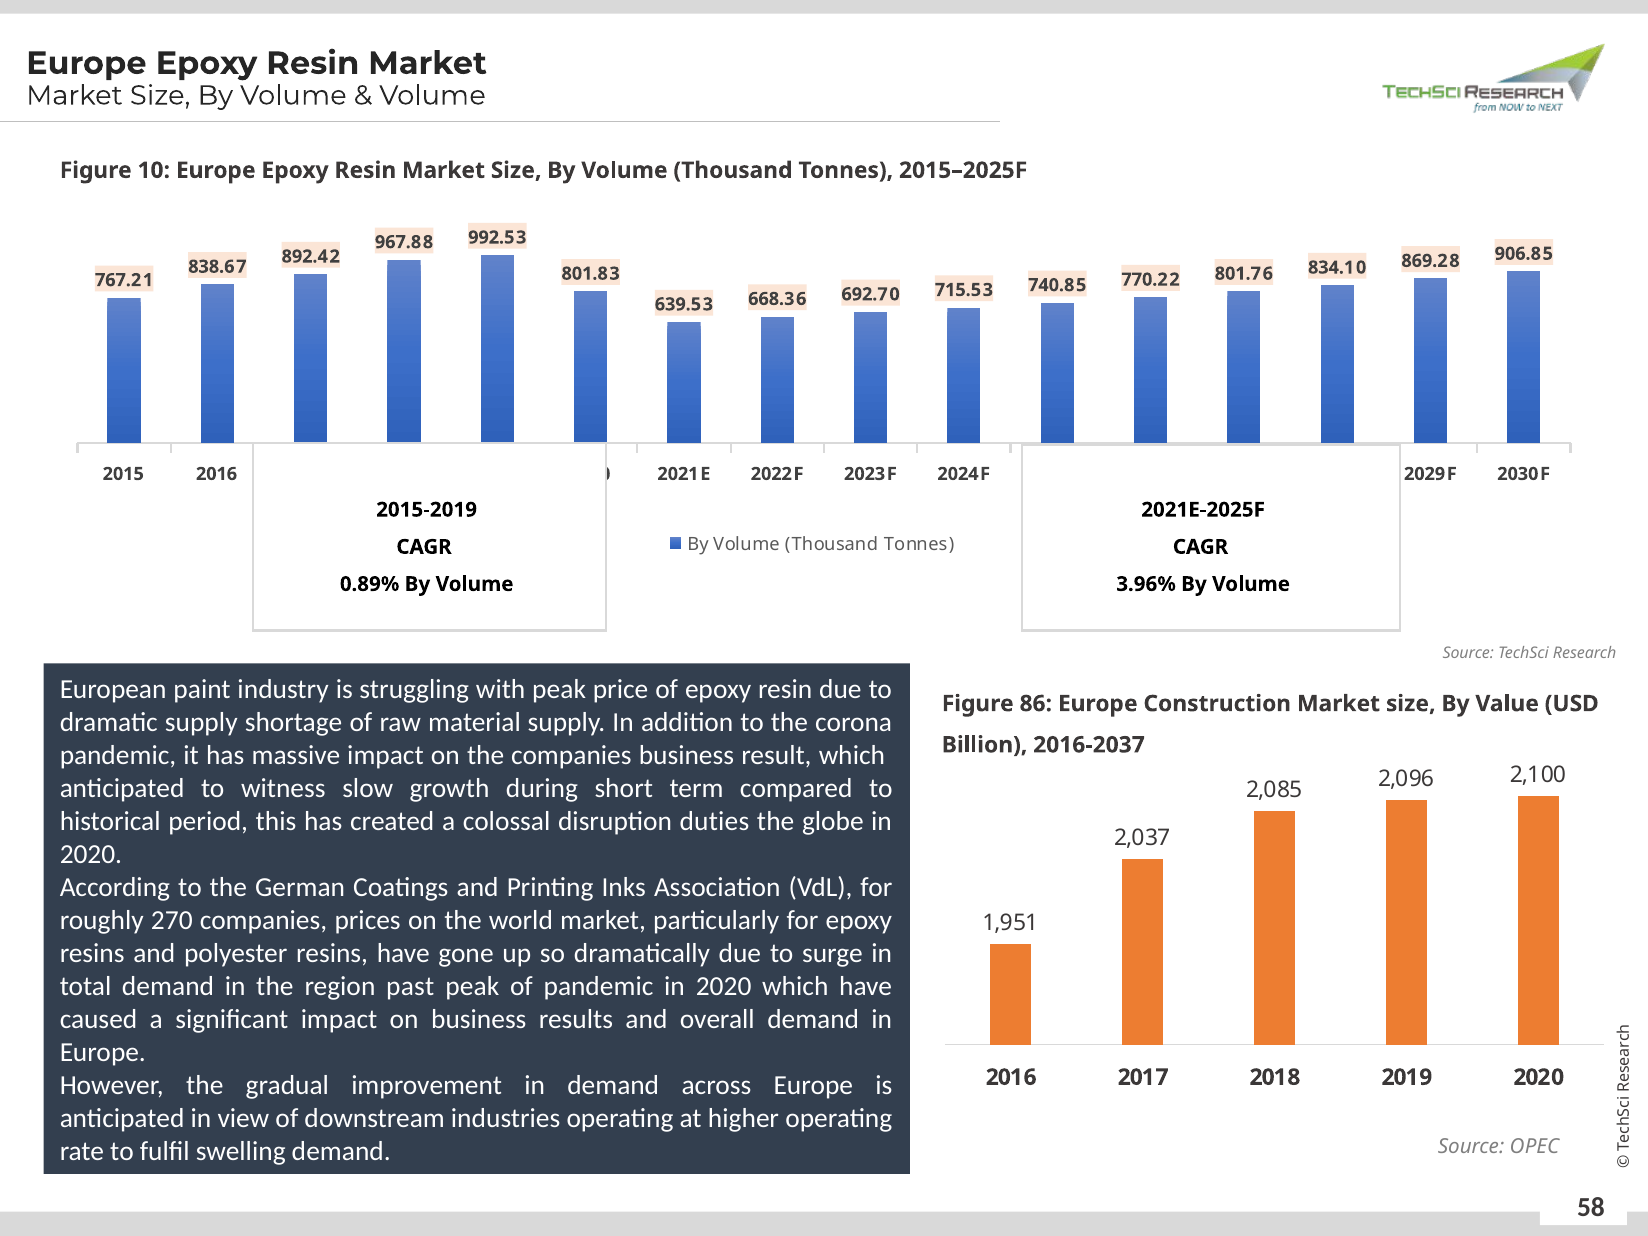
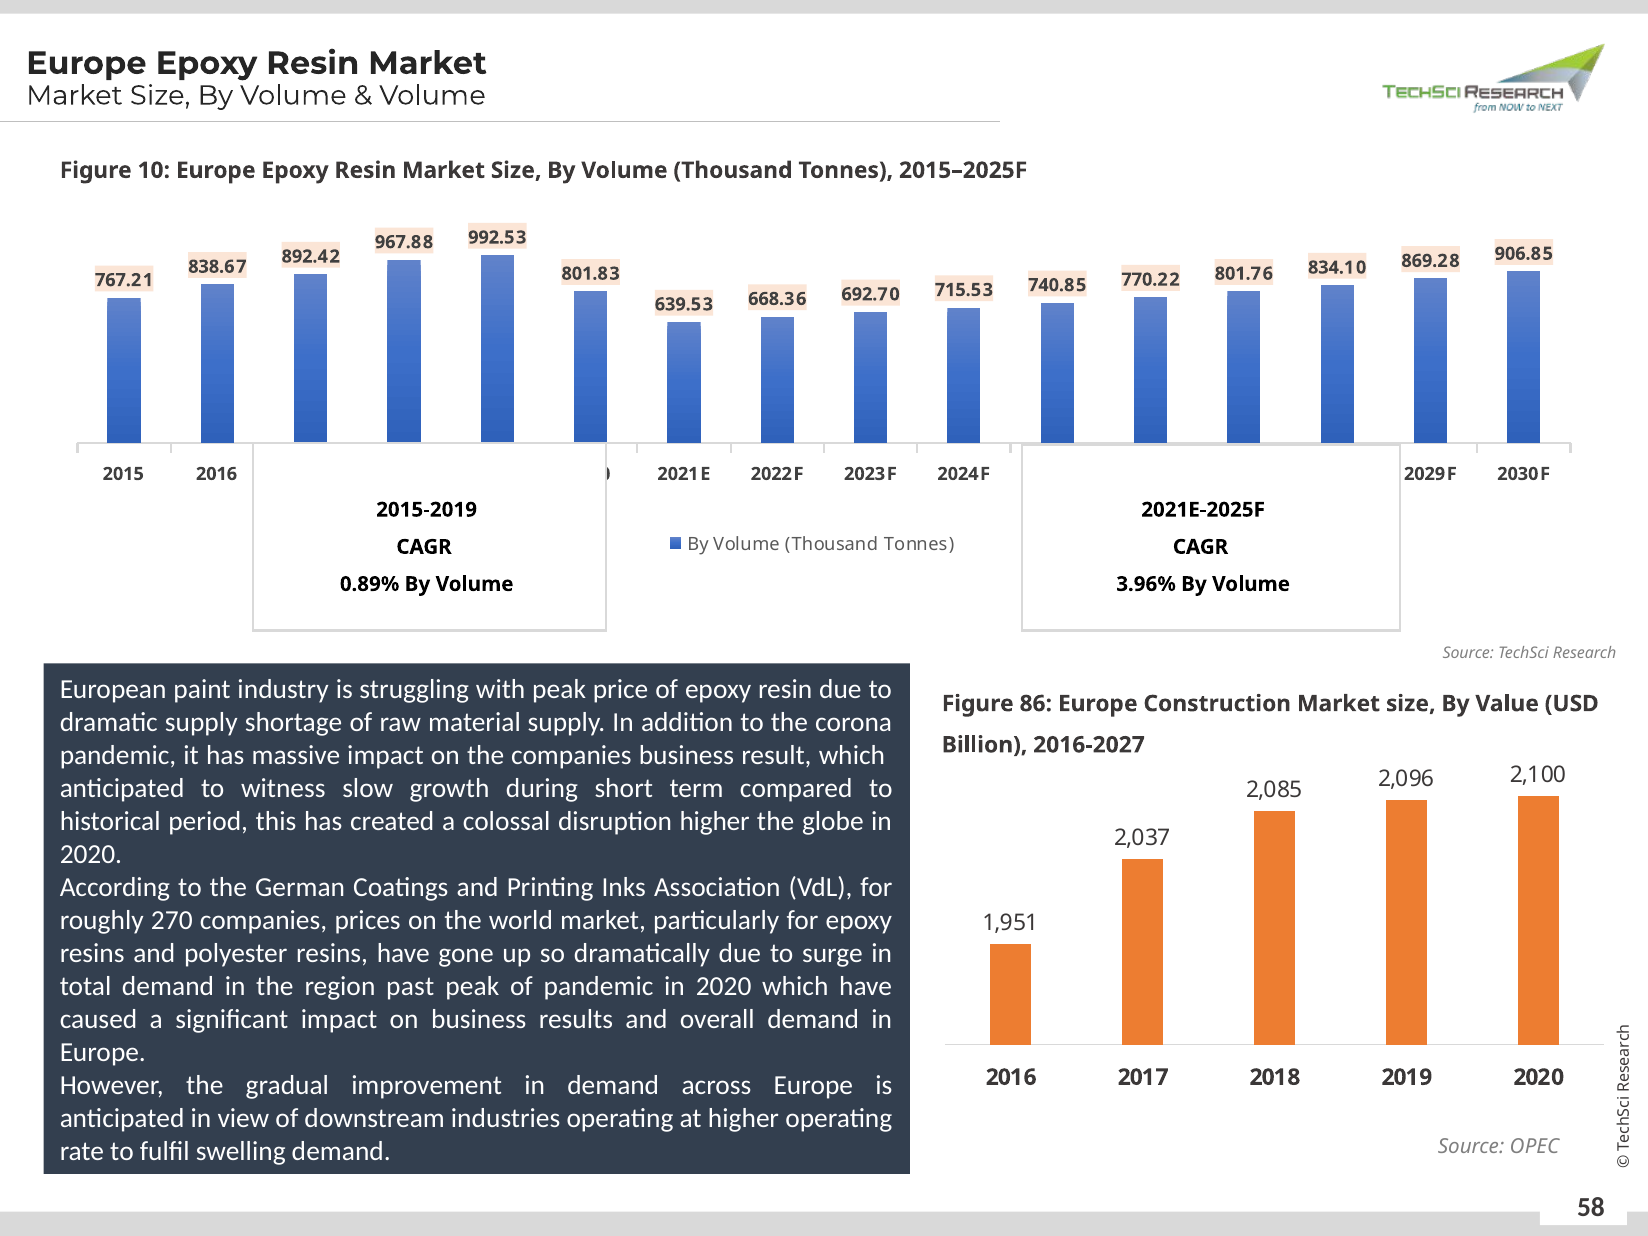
2016-2037: 2016-2037 -> 2016-2027
disruption duties: duties -> higher
